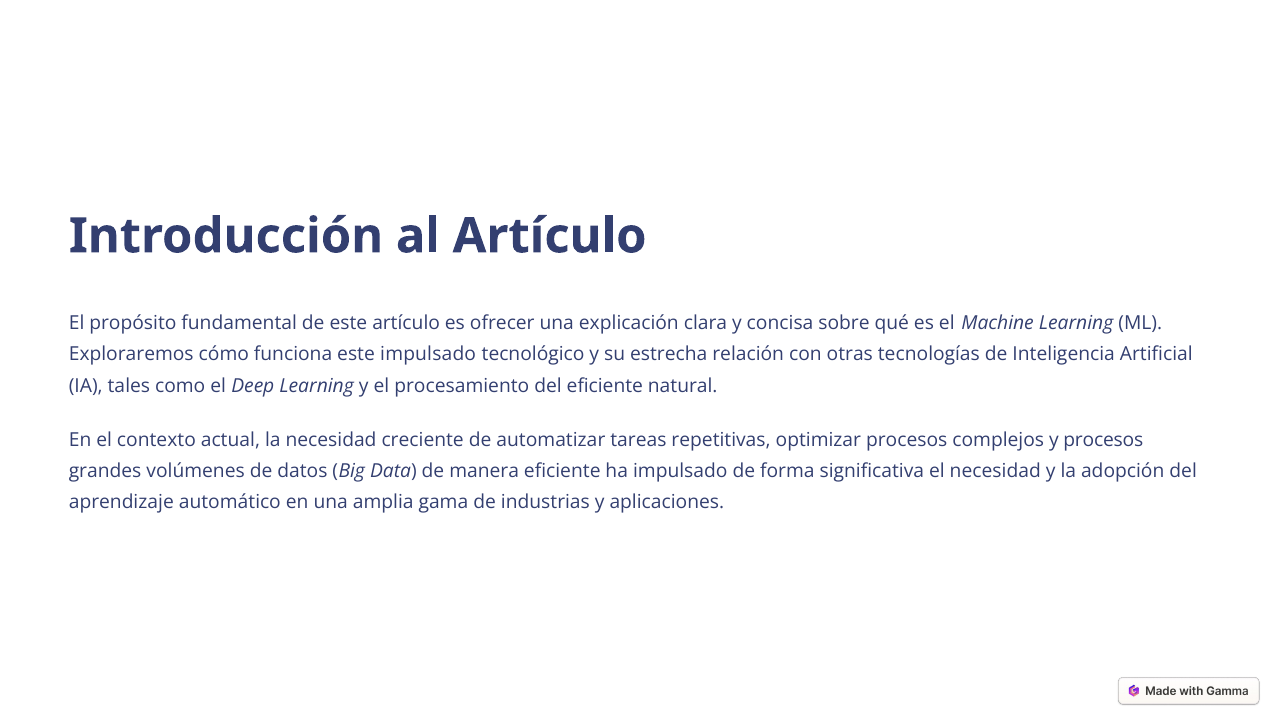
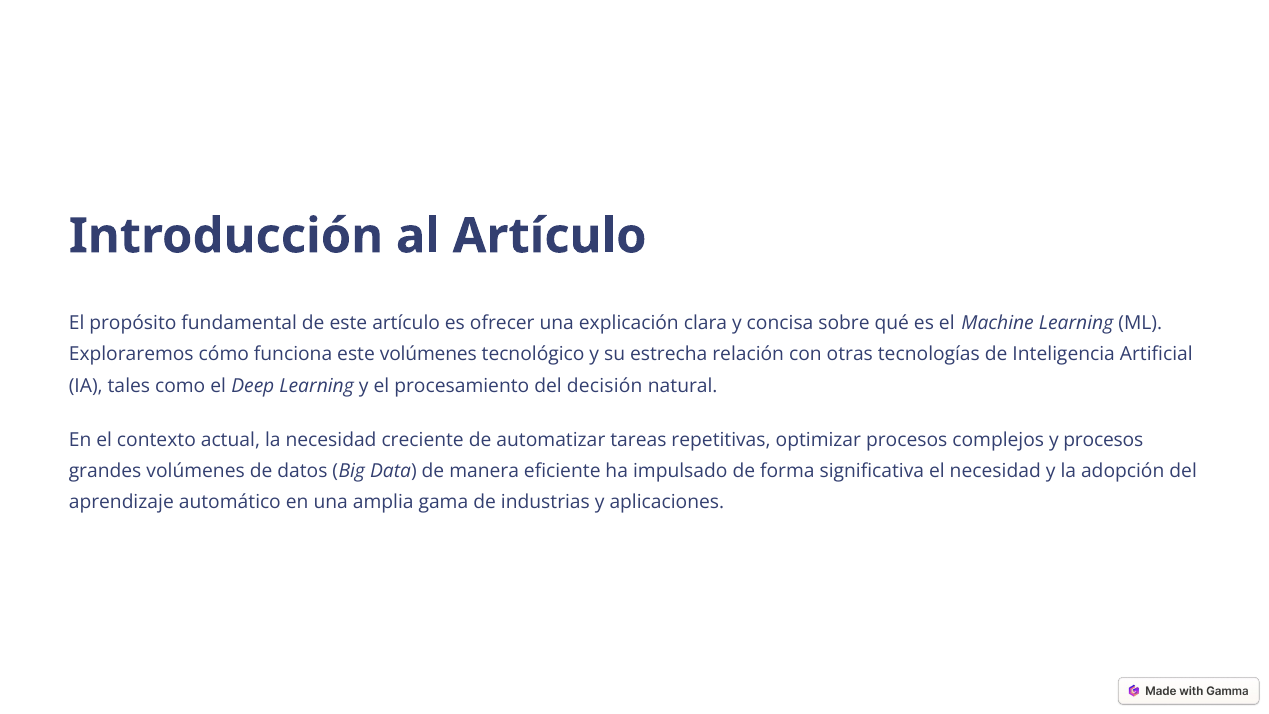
este impulsado: impulsado -> volúmenes
del eficiente: eficiente -> decisión
